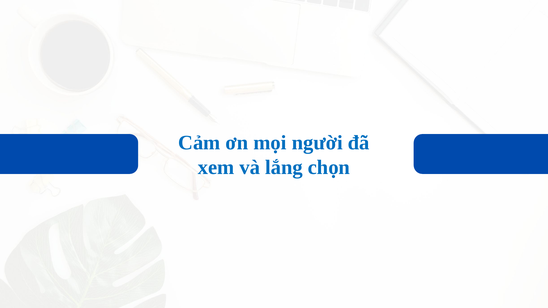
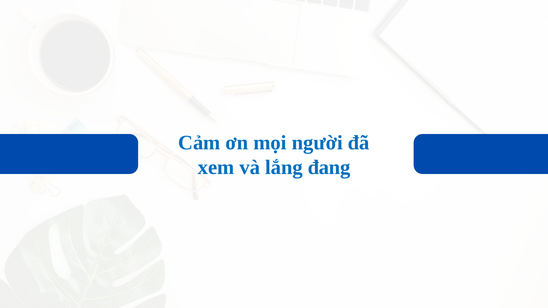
chọn: chọn -> đang
